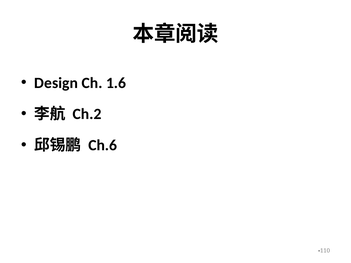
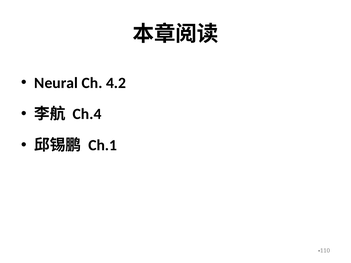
Design: Design -> Neural
1.6: 1.6 -> 4.2
Ch.2: Ch.2 -> Ch.4
Ch.6: Ch.6 -> Ch.1
